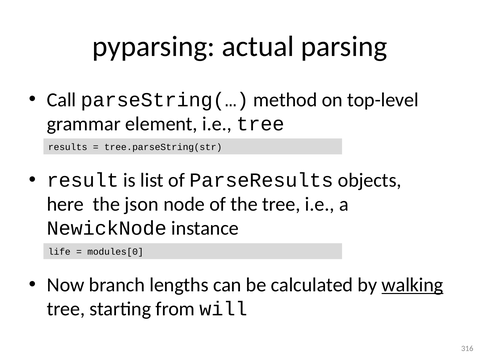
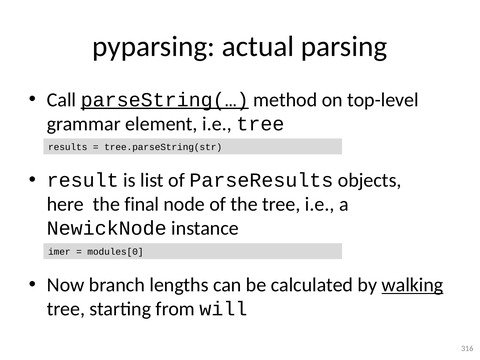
parseString(… underline: none -> present
json: json -> final
life: life -> imer
